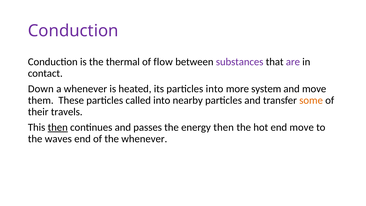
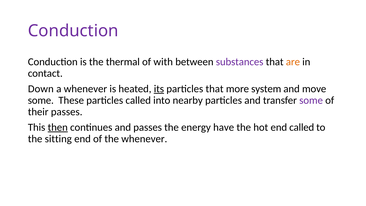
flow: flow -> with
are colour: purple -> orange
its underline: none -> present
particles into: into -> that
them at (41, 100): them -> some
some at (311, 100) colour: orange -> purple
their travels: travels -> passes
energy then: then -> have
end move: move -> called
waves: waves -> sitting
